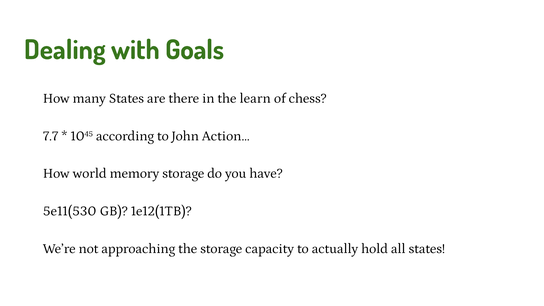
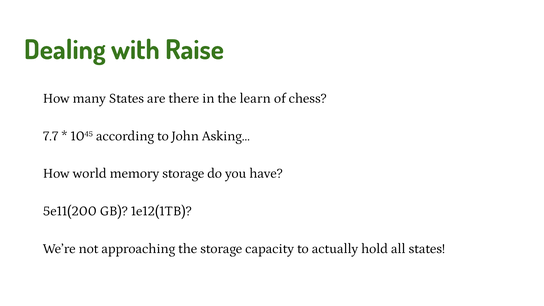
Goals: Goals -> Raise
Action…: Action… -> Asking…
5e11(530: 5e11(530 -> 5e11(200
